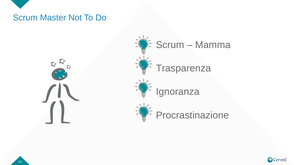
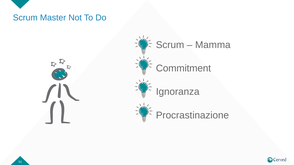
Trasparenza: Trasparenza -> Commitment
